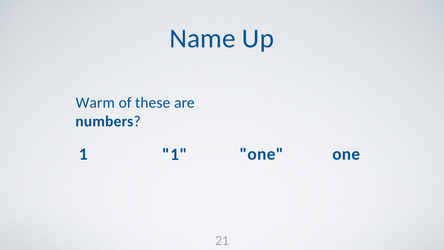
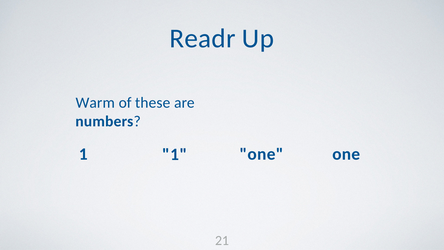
Name: Name -> Readr
